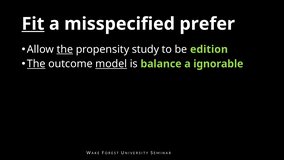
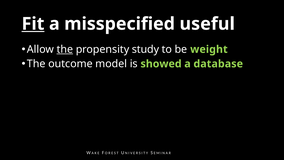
prefer: prefer -> useful
edition: edition -> weight
The at (36, 64) underline: present -> none
model underline: present -> none
balance: balance -> showed
ignorable: ignorable -> database
